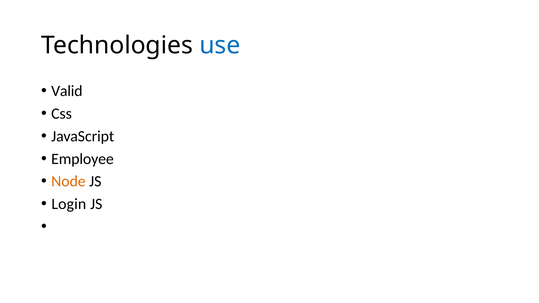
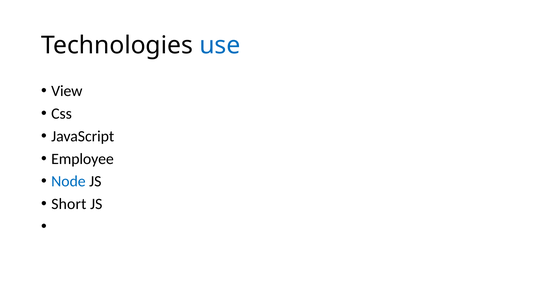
Valid: Valid -> View
Node colour: orange -> blue
Login: Login -> Short
